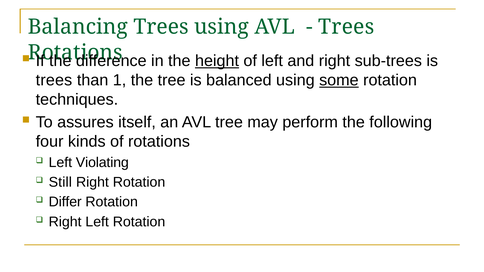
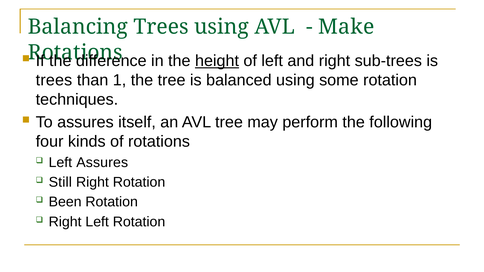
Trees at (346, 27): Trees -> Make
some underline: present -> none
Left Violating: Violating -> Assures
Differ: Differ -> Been
